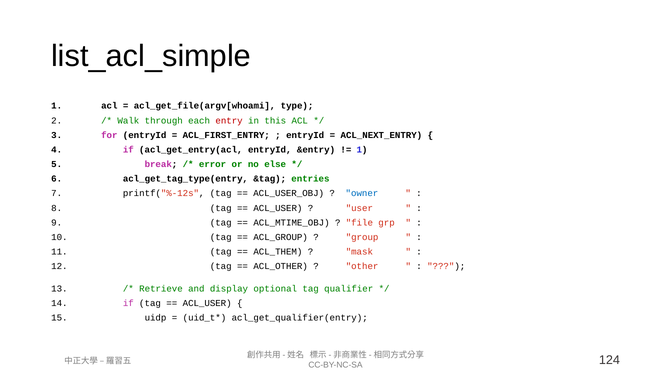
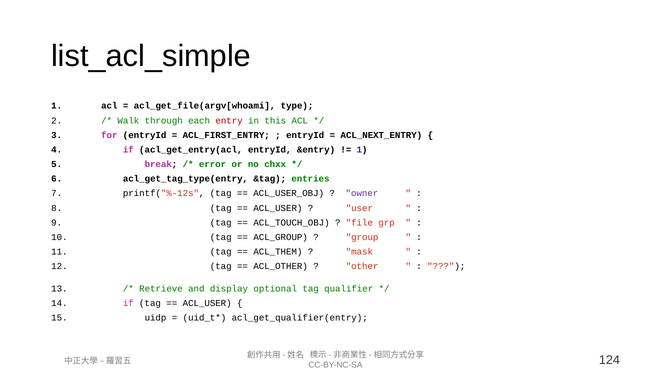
else: else -> chxx
owner colour: blue -> purple
ACL_MTIME_OBJ: ACL_MTIME_OBJ -> ACL_TOUCH_OBJ
